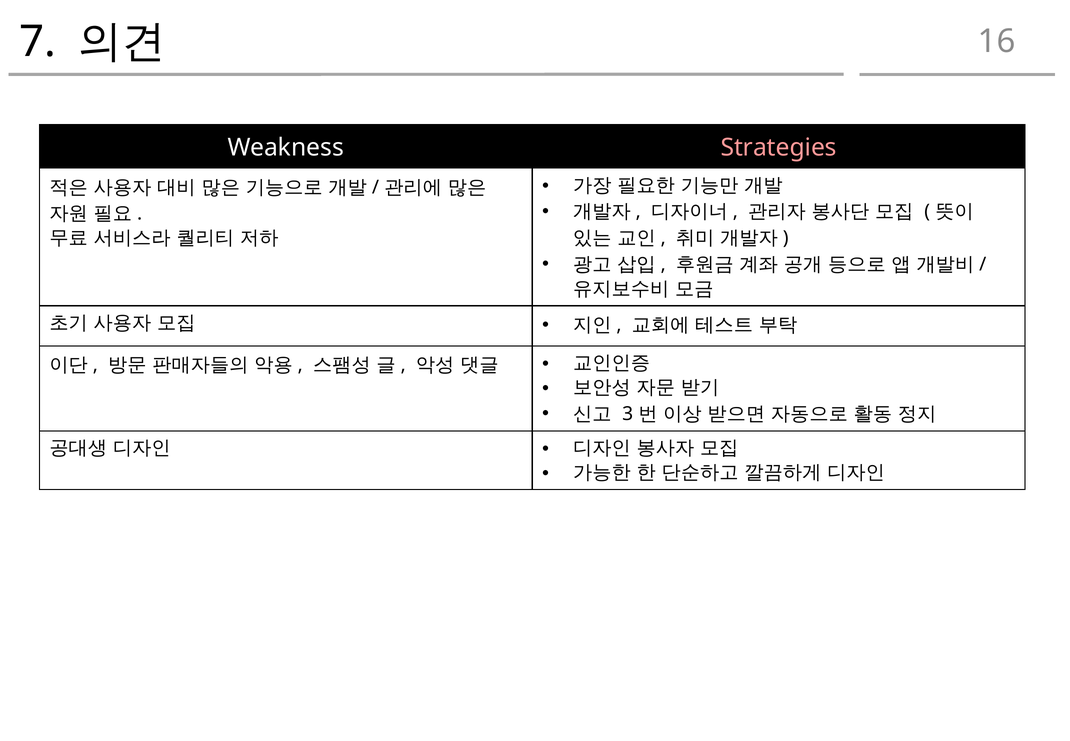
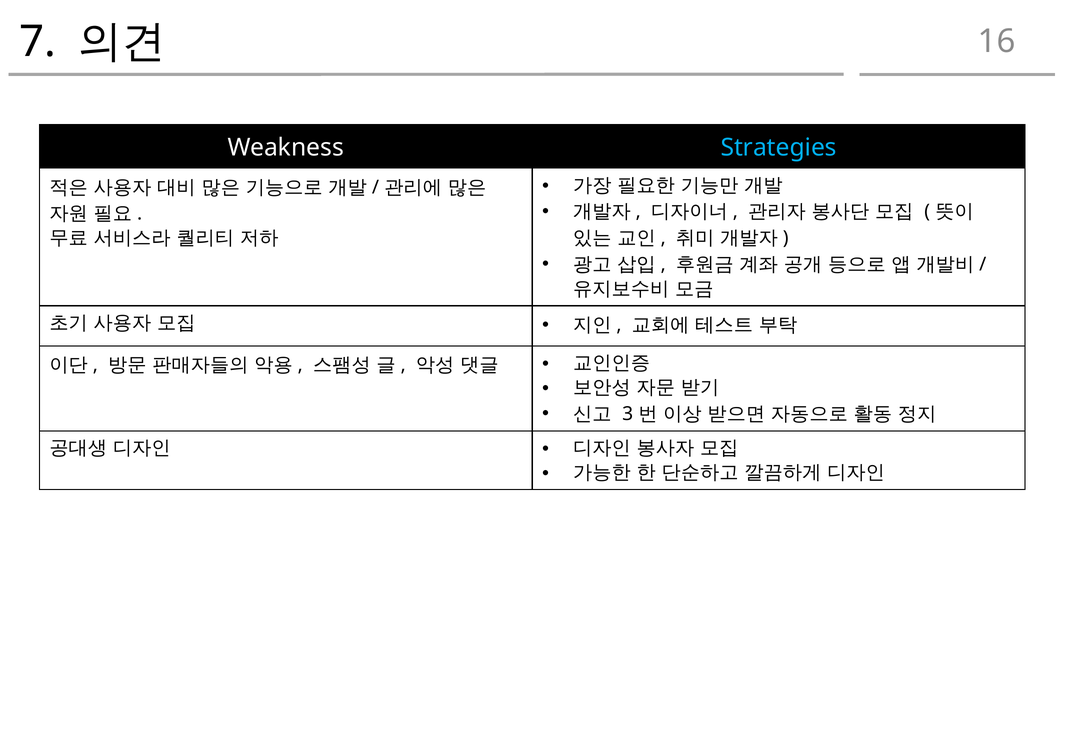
Strategies colour: pink -> light blue
